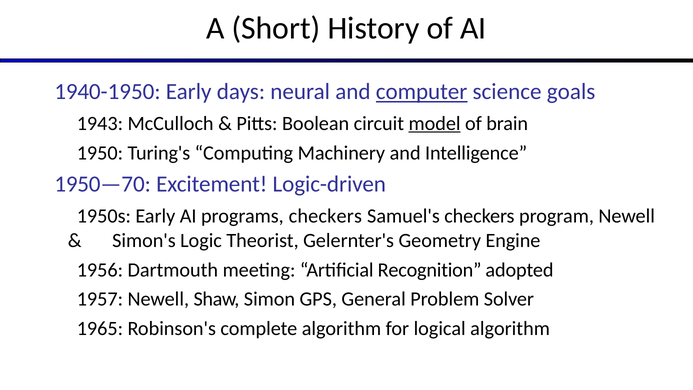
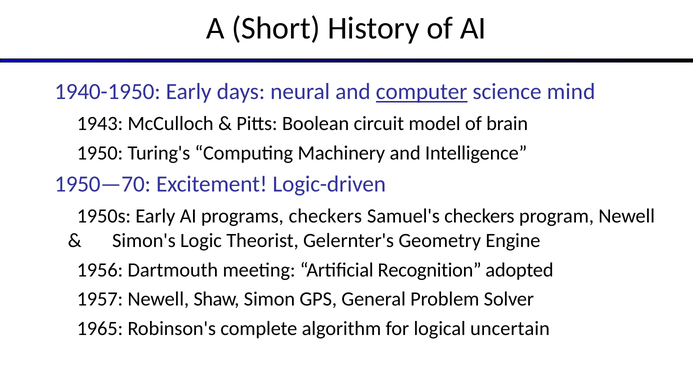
goals: goals -> mind
model underline: present -> none
logical algorithm: algorithm -> uncertain
